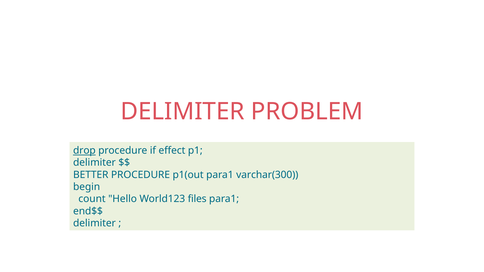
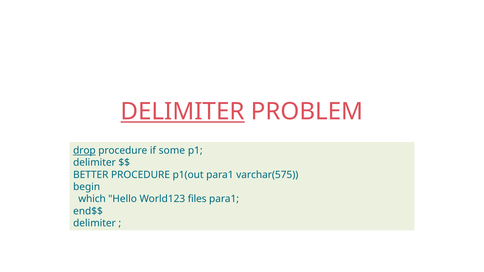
DELIMITER at (183, 112) underline: none -> present
effect: effect -> some
varchar(300: varchar(300 -> varchar(575
count: count -> which
